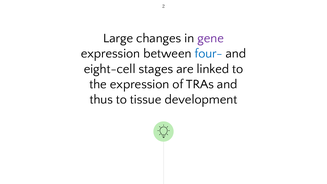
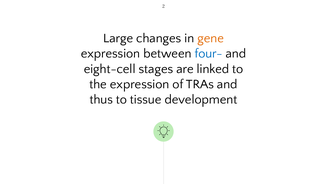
gene colour: purple -> orange
